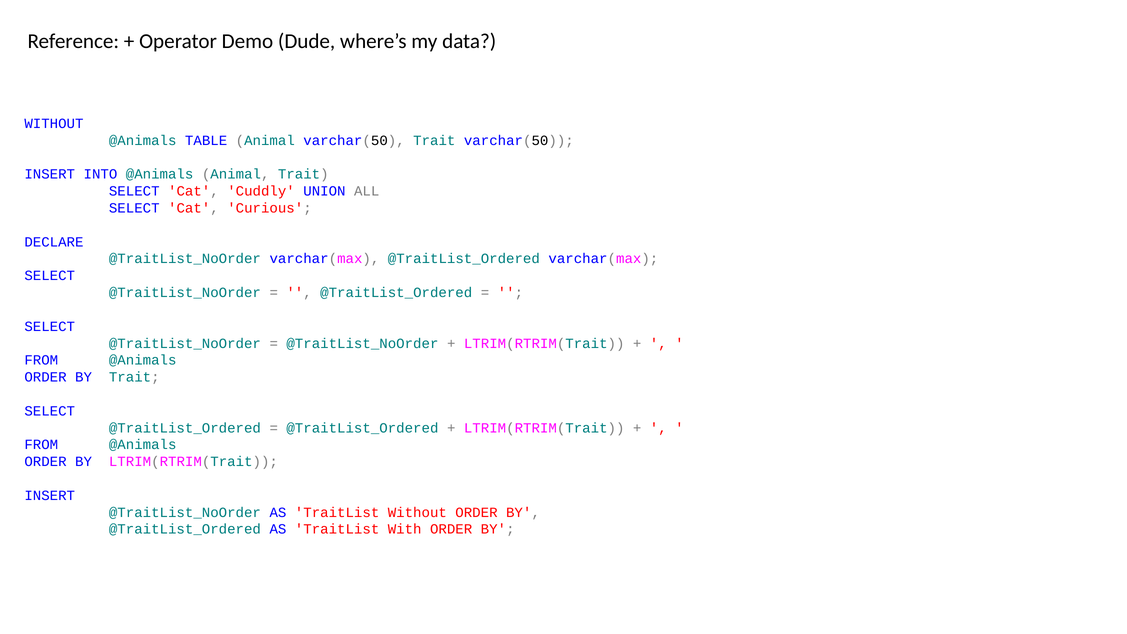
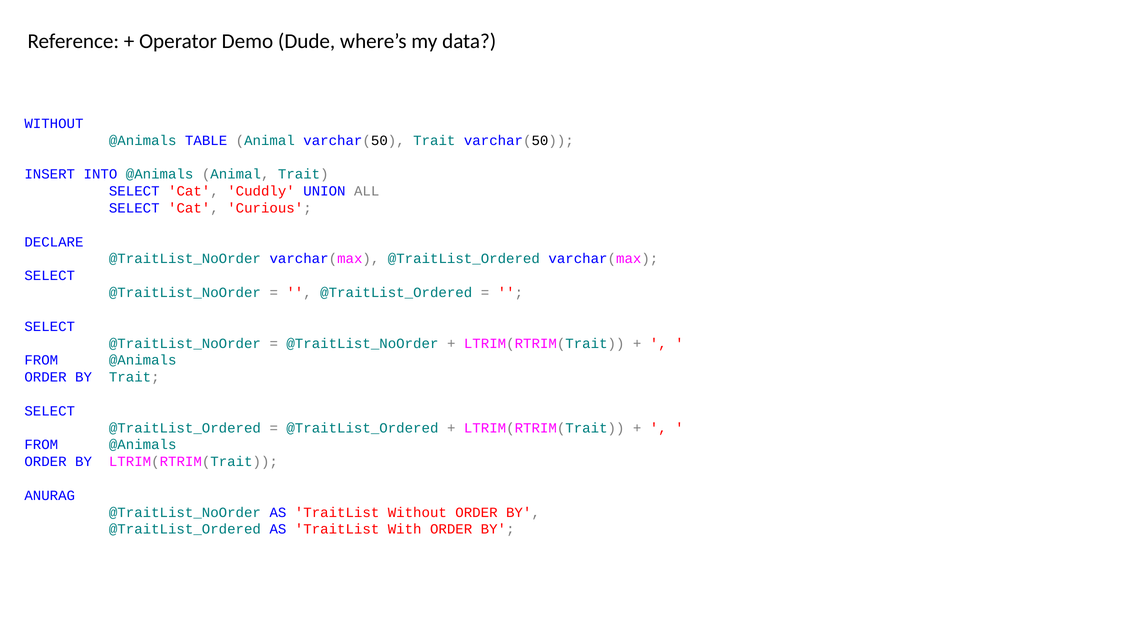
INSERT at (50, 495): INSERT -> ANURAG
